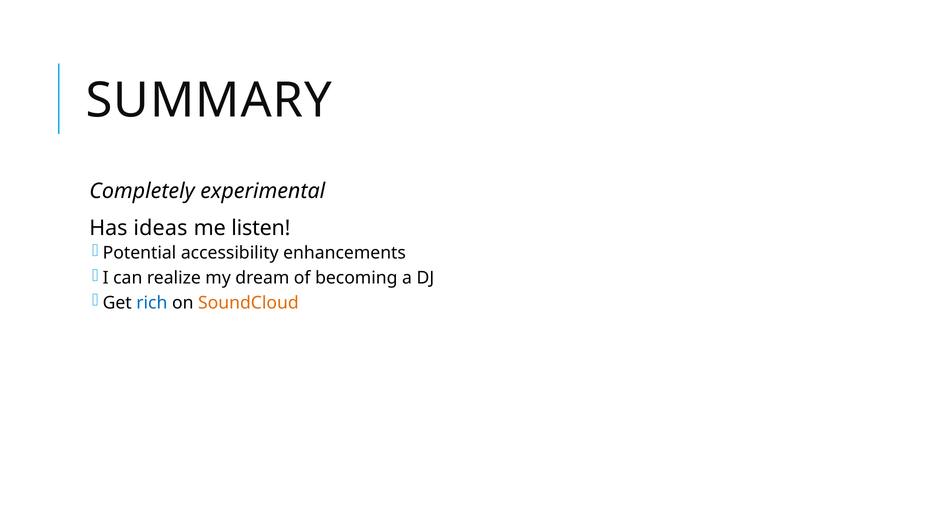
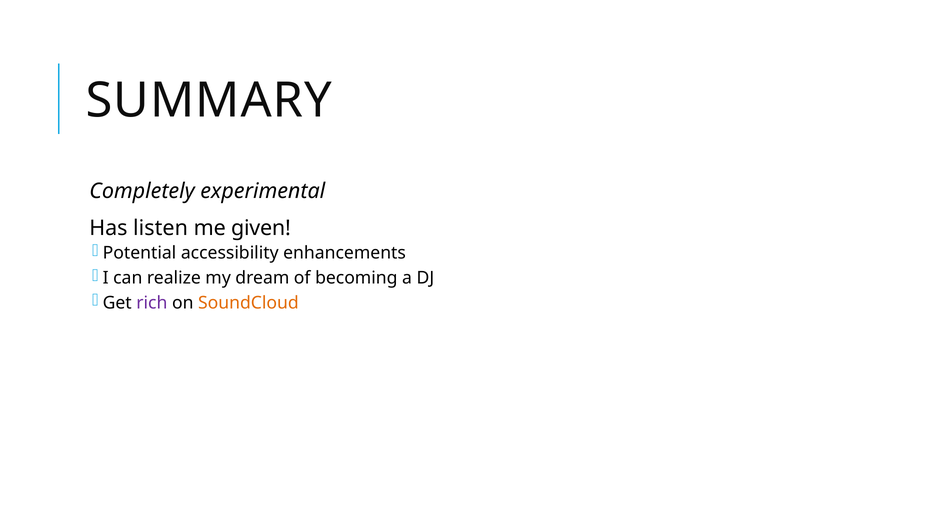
ideas: ideas -> listen
listen: listen -> given
rich colour: blue -> purple
